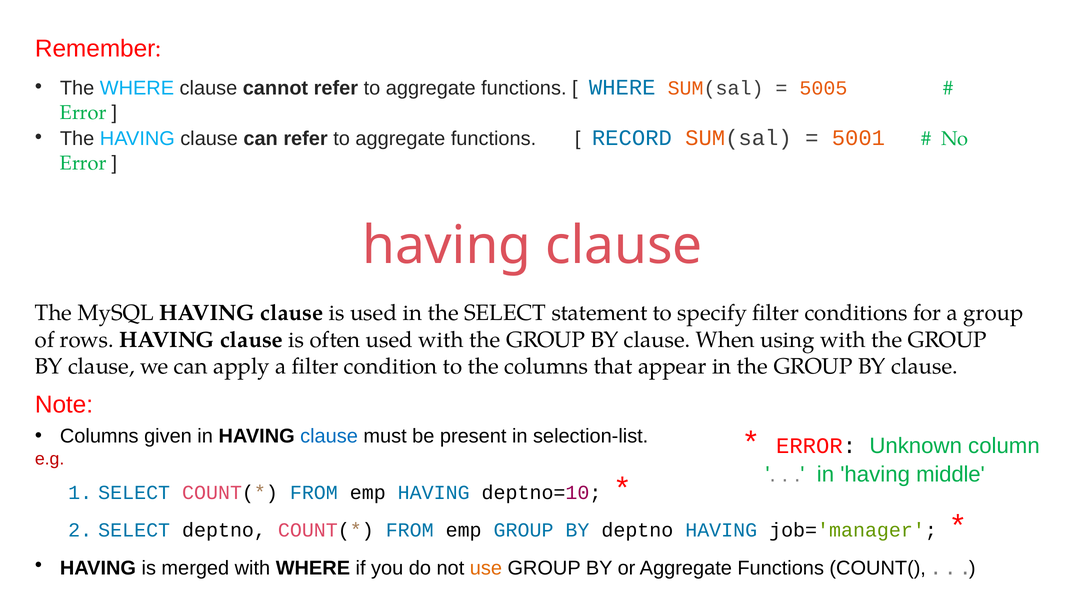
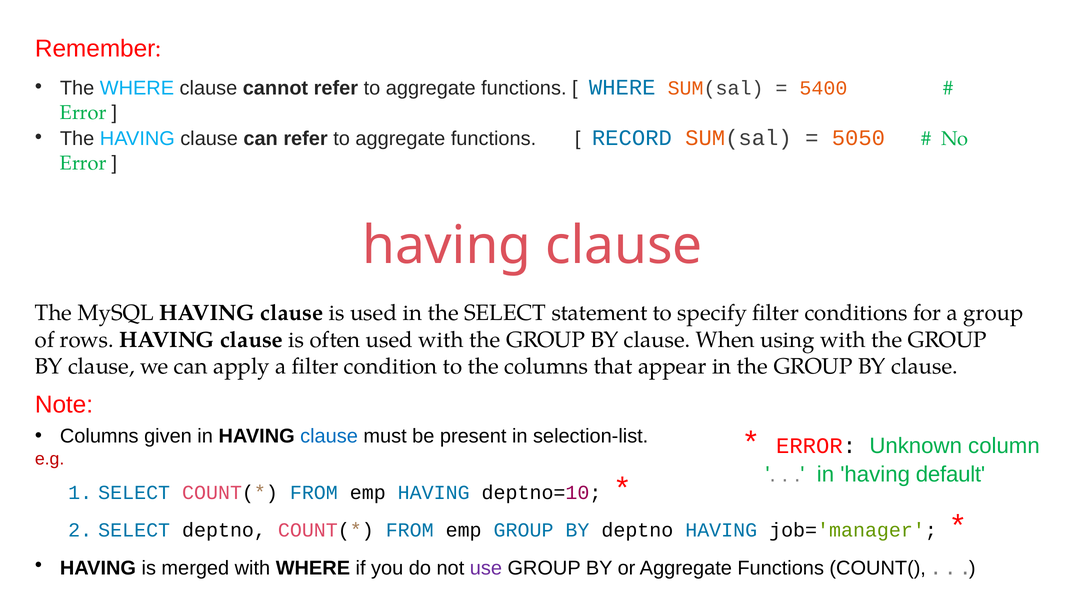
5005: 5005 -> 5400
5001: 5001 -> 5050
middle: middle -> default
use colour: orange -> purple
